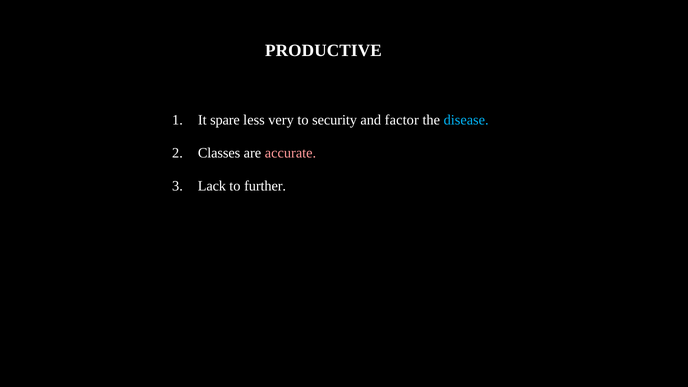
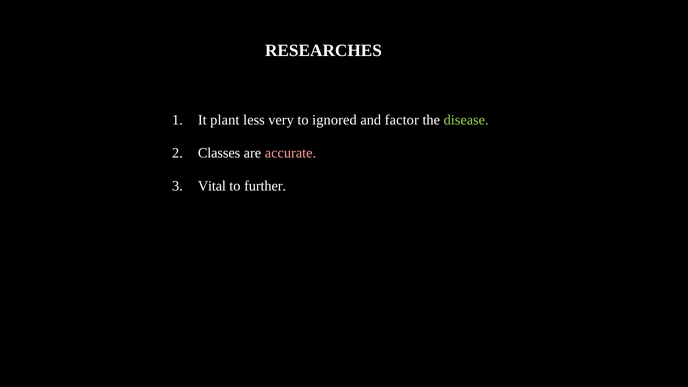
PRODUCTIVE: PRODUCTIVE -> RESEARCHES
spare: spare -> plant
security: security -> ignored
disease colour: light blue -> light green
Lack: Lack -> Vital
